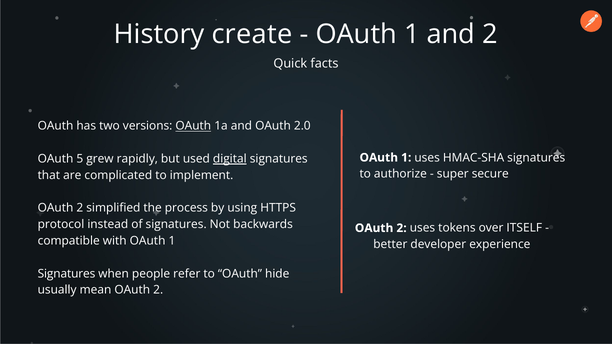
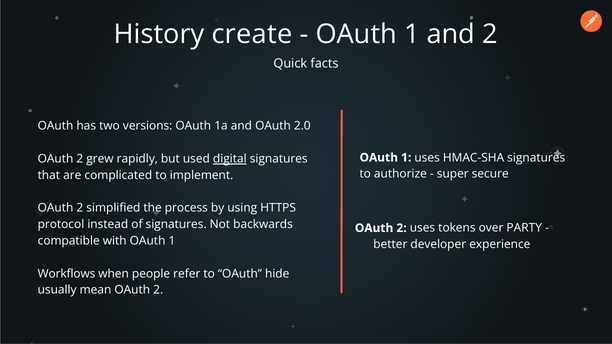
OAuth at (193, 126) underline: present -> none
5 at (80, 159): 5 -> 2
ITSELF: ITSELF -> PARTY
Signatures at (67, 274): Signatures -> Workflows
